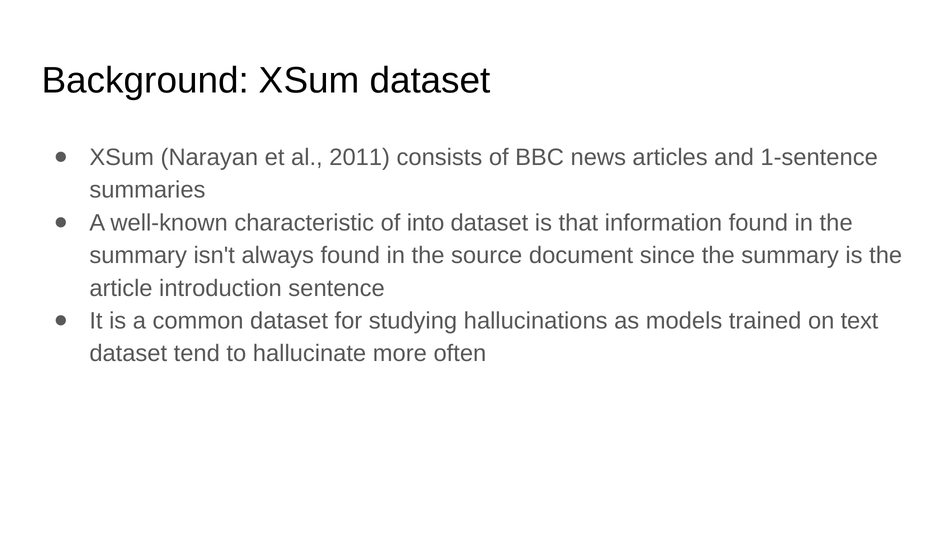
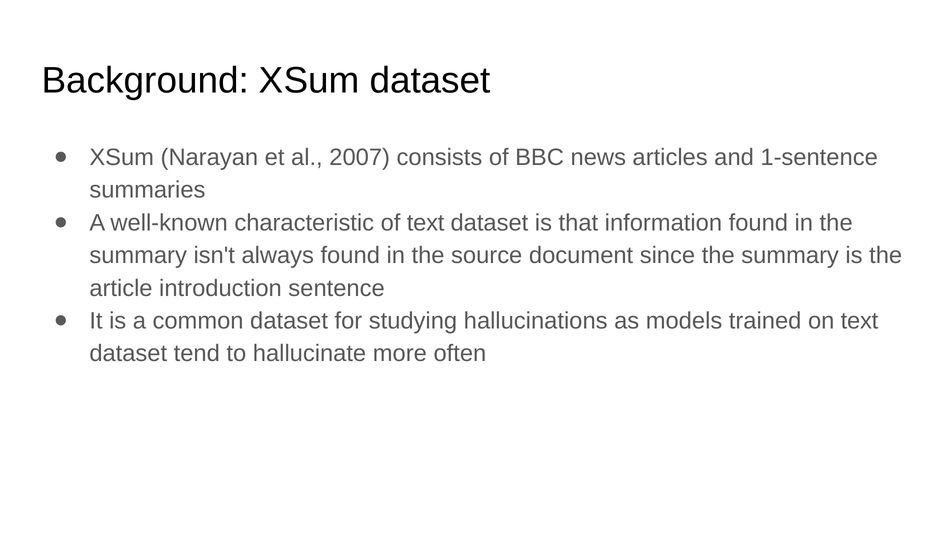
2011: 2011 -> 2007
of into: into -> text
